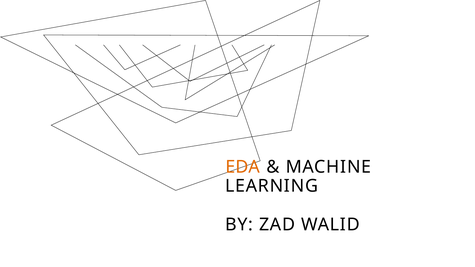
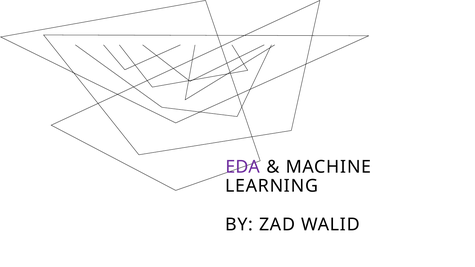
EDA colour: orange -> purple
